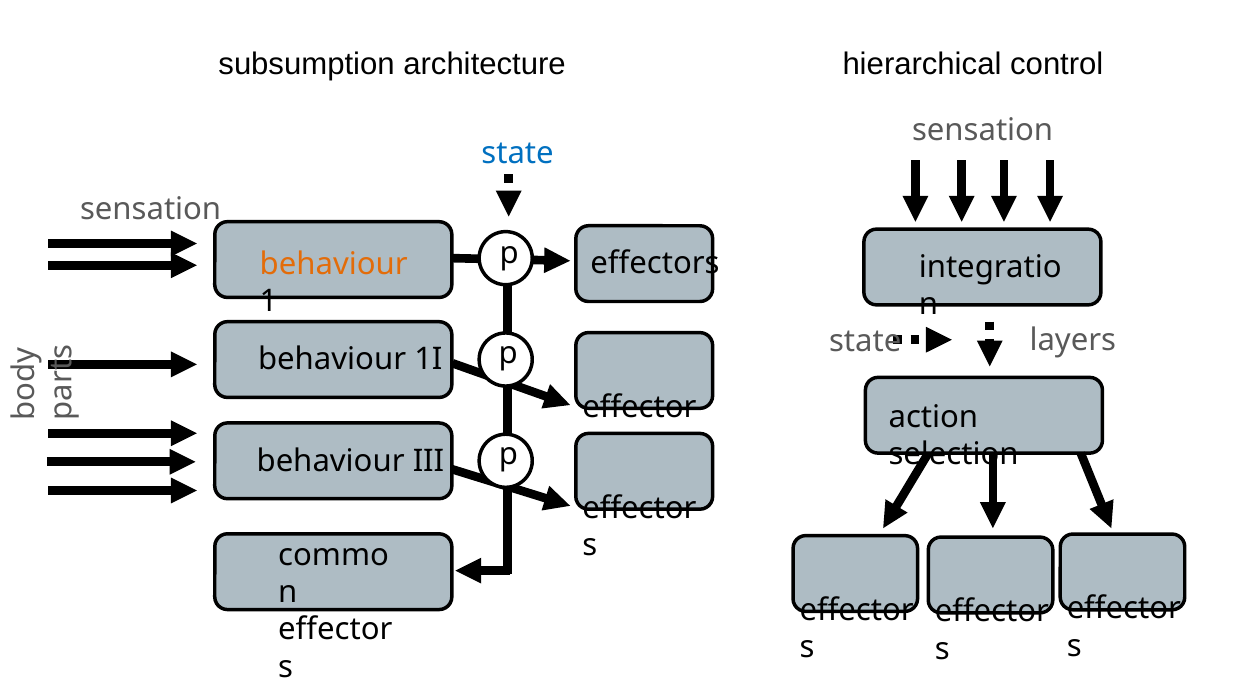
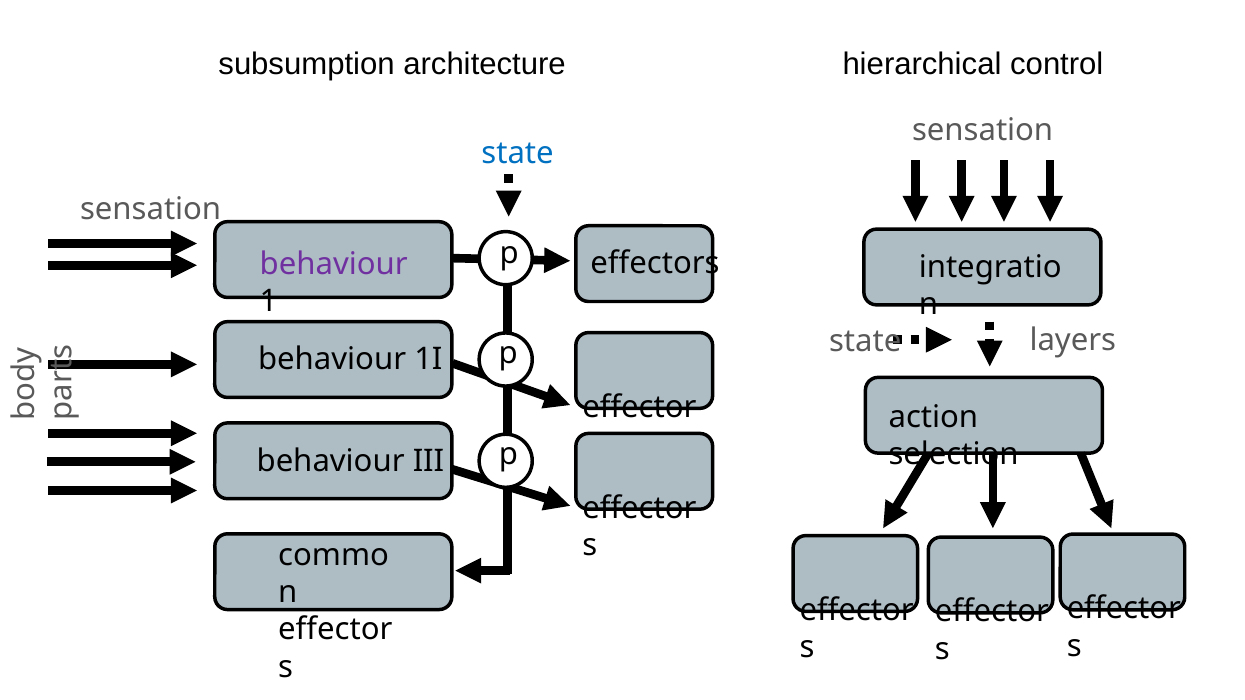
behaviour at (334, 264) colour: orange -> purple
